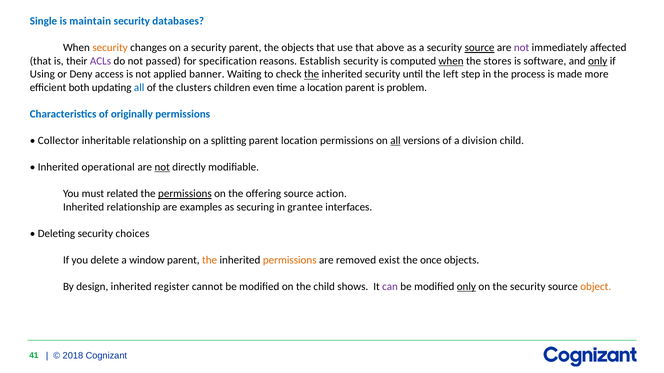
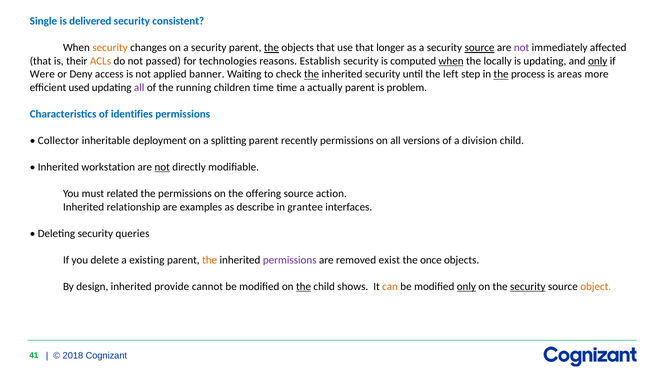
maintain: maintain -> delivered
databases: databases -> consistent
the at (271, 48) underline: none -> present
above: above -> longer
ACLs colour: purple -> orange
specification: specification -> technologies
stores: stores -> locally
is software: software -> updating
Using: Using -> Were
the at (501, 74) underline: none -> present
made: made -> areas
both: both -> used
all at (139, 88) colour: blue -> purple
clusters: clusters -> running
children even: even -> time
a location: location -> actually
originally: originally -> identifies
inheritable relationship: relationship -> deployment
parent location: location -> recently
all at (395, 141) underline: present -> none
operational: operational -> workstation
permissions at (185, 194) underline: present -> none
securing: securing -> describe
choices: choices -> queries
window: window -> existing
permissions at (290, 260) colour: orange -> purple
register: register -> provide
the at (304, 287) underline: none -> present
can colour: purple -> orange
security at (528, 287) underline: none -> present
